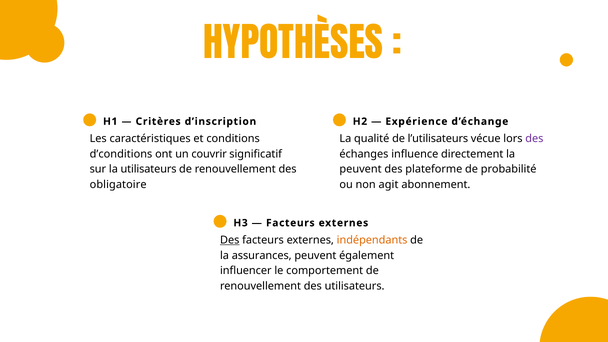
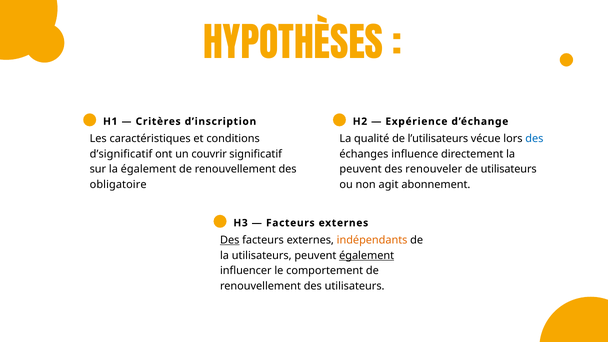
des at (534, 139) colour: purple -> blue
d’conditions: d’conditions -> d’significatif
la utilisateurs: utilisateurs -> également
plateforme: plateforme -> renouveler
de probabilité: probabilité -> utilisateurs
la assurances: assurances -> utilisateurs
également at (367, 255) underline: none -> present
